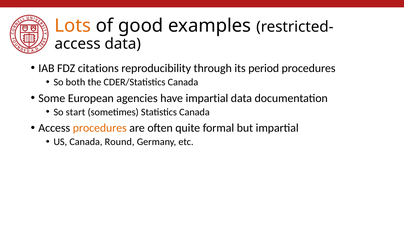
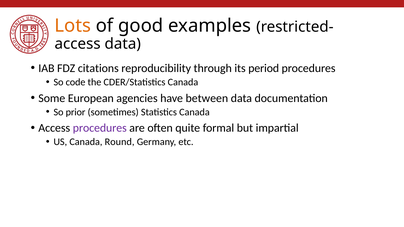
both: both -> code
have impartial: impartial -> between
start: start -> prior
procedures at (100, 128) colour: orange -> purple
